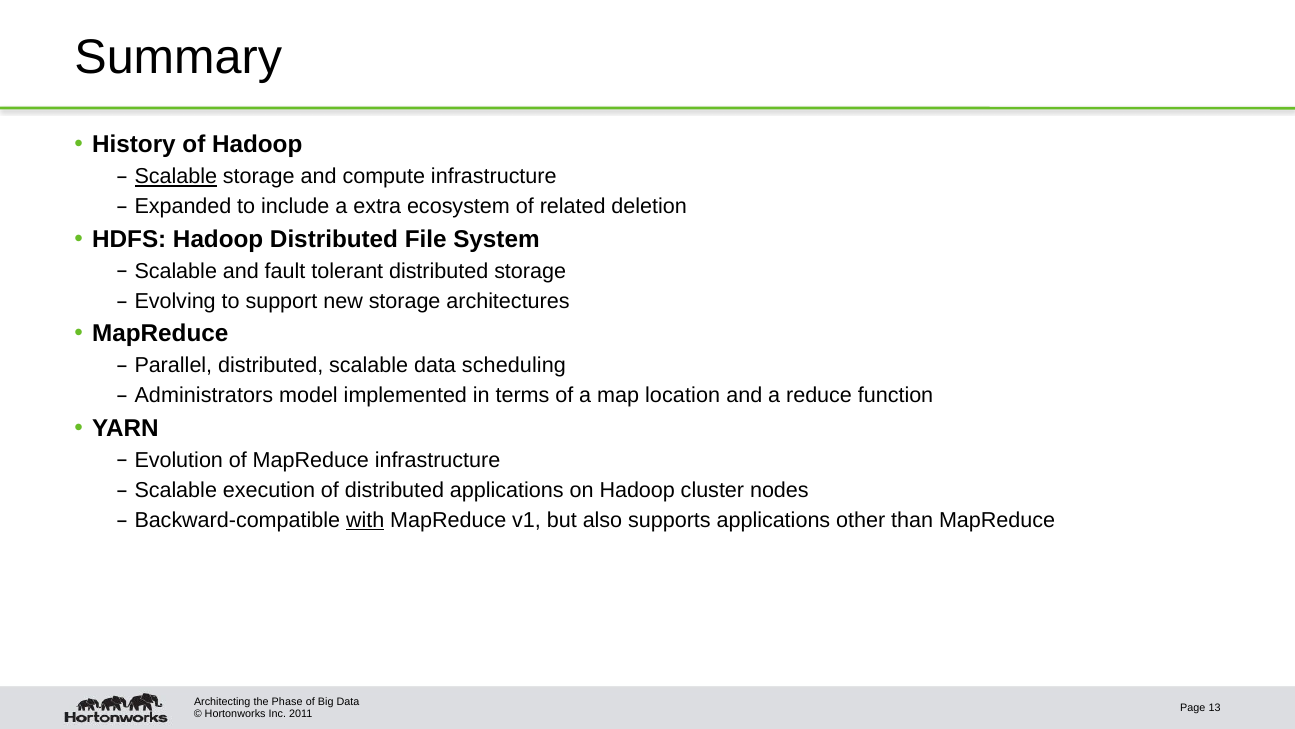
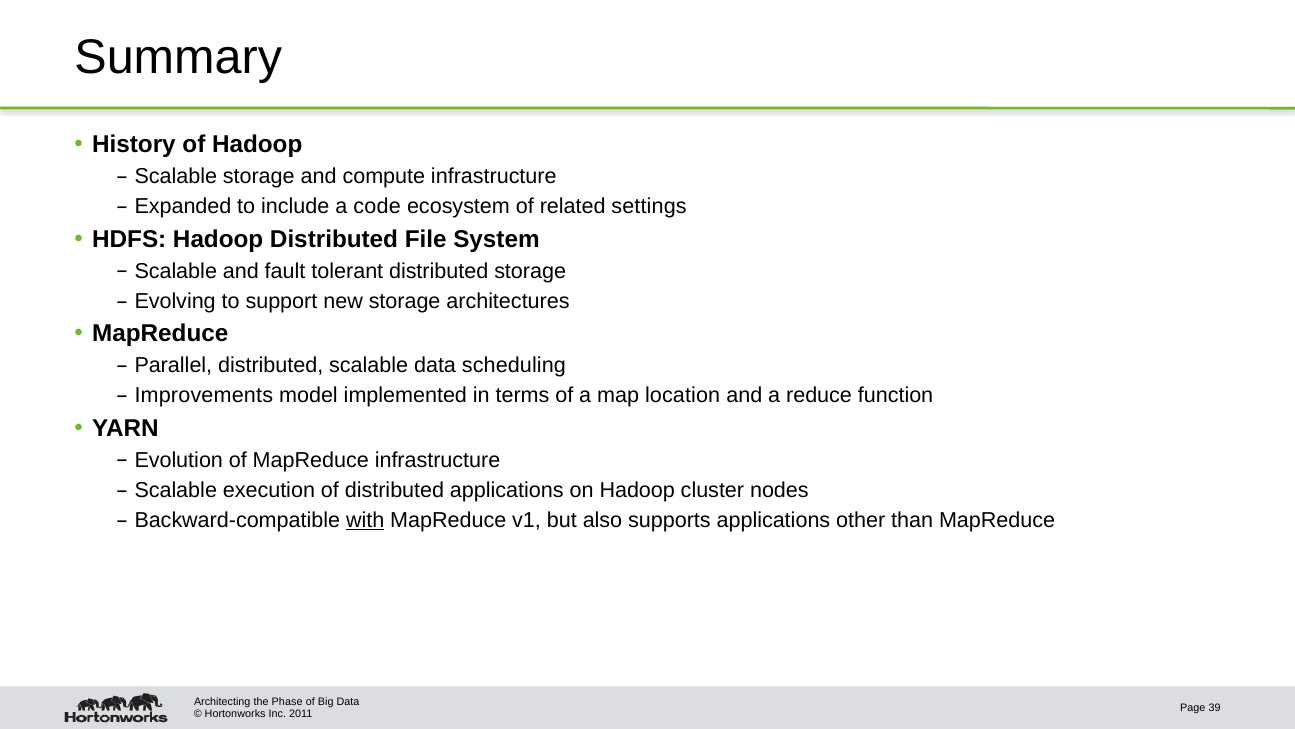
Scalable at (176, 177) underline: present -> none
extra: extra -> code
deletion: deletion -> settings
Administrators: Administrators -> Improvements
13: 13 -> 39
